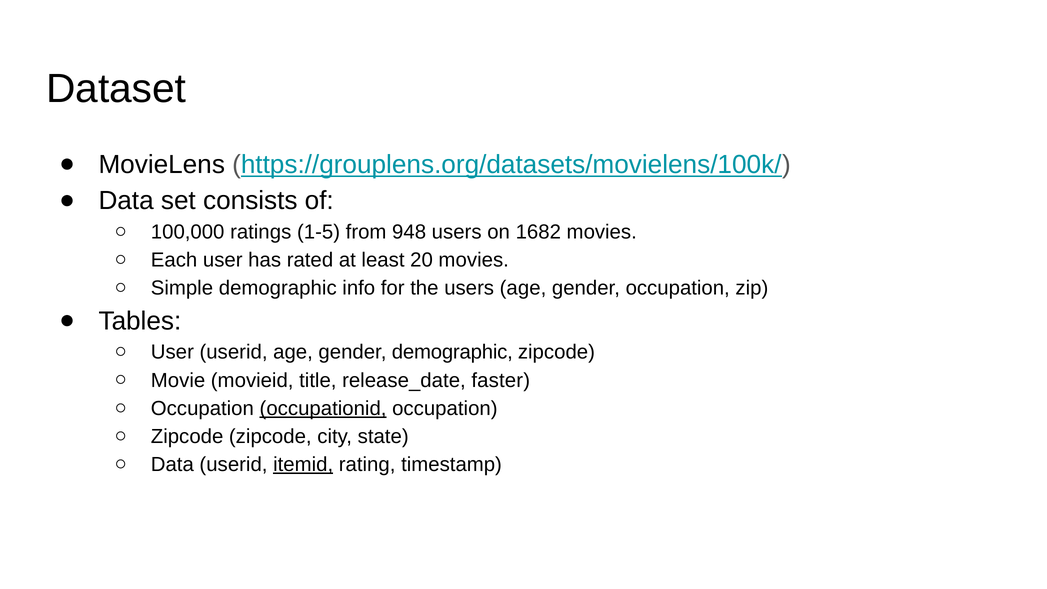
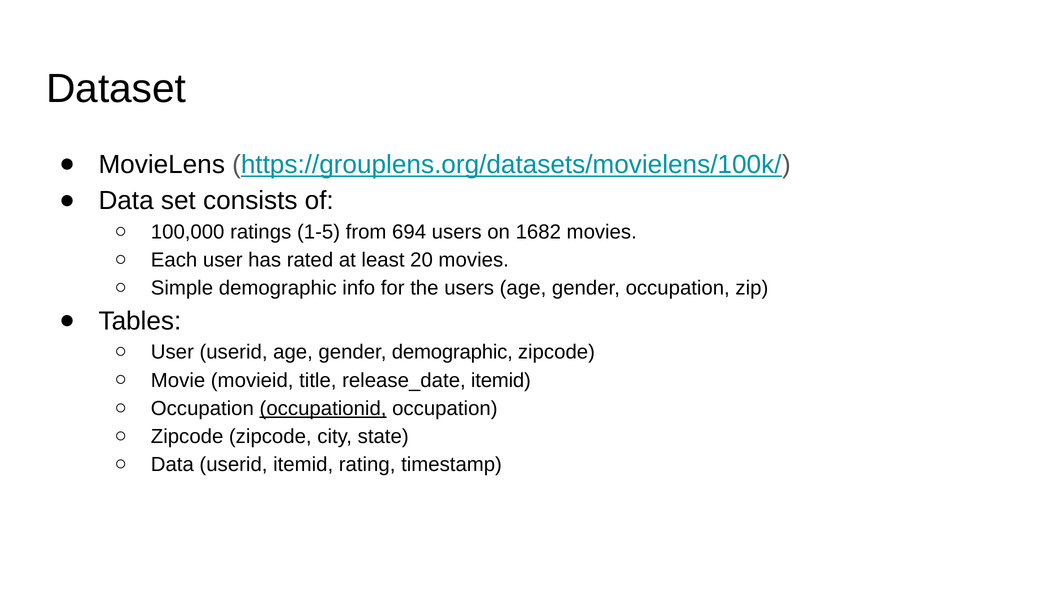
948: 948 -> 694
release_date faster: faster -> itemid
itemid at (303, 465) underline: present -> none
